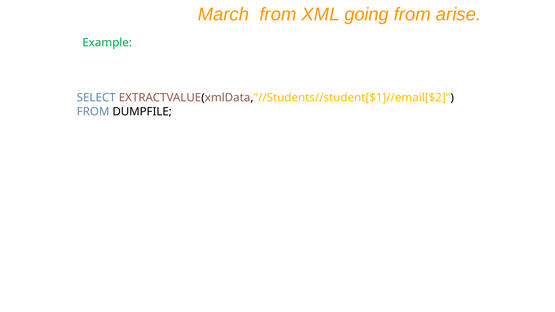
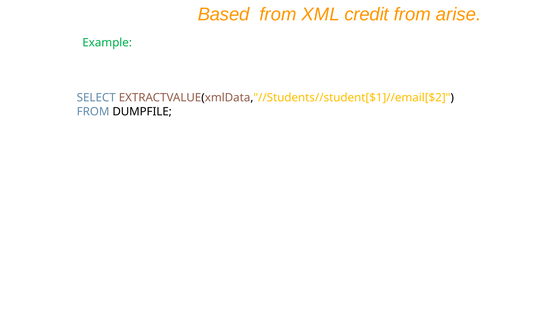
March: March -> Based
going: going -> credit
